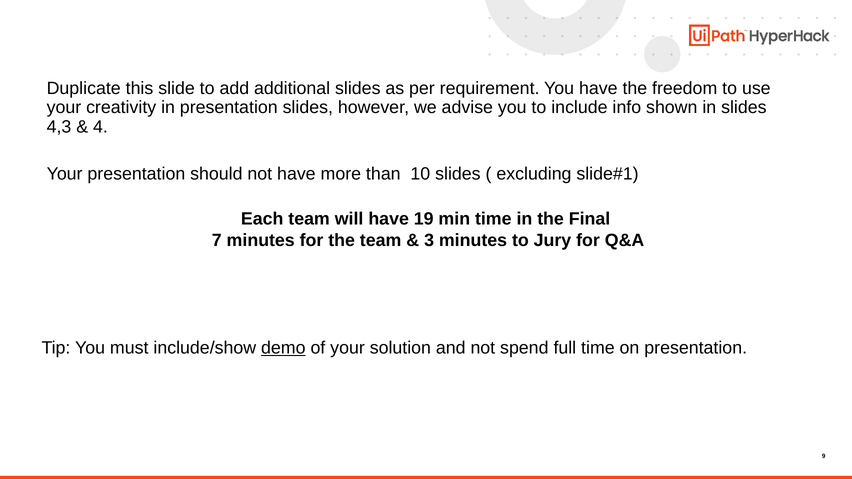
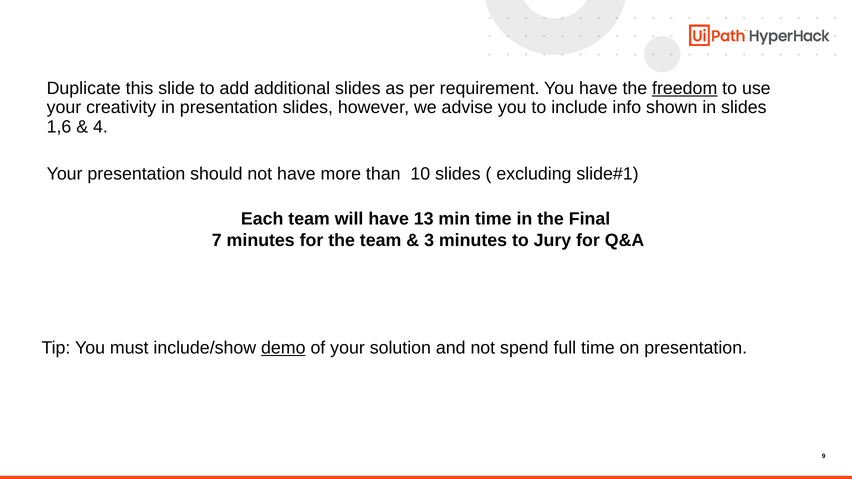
freedom underline: none -> present
4,3: 4,3 -> 1,6
19: 19 -> 13
